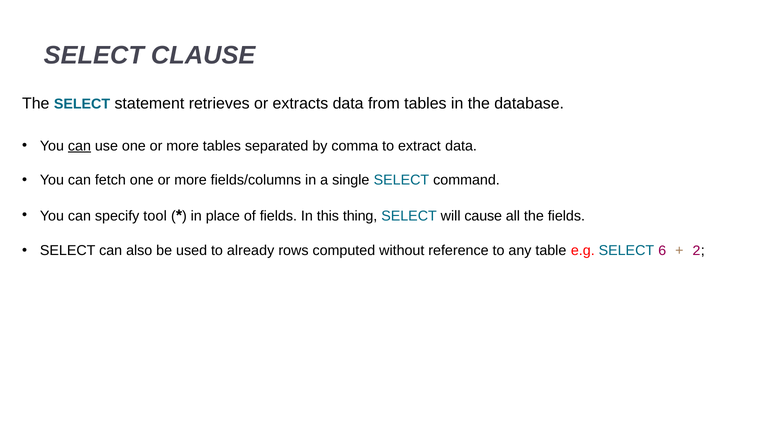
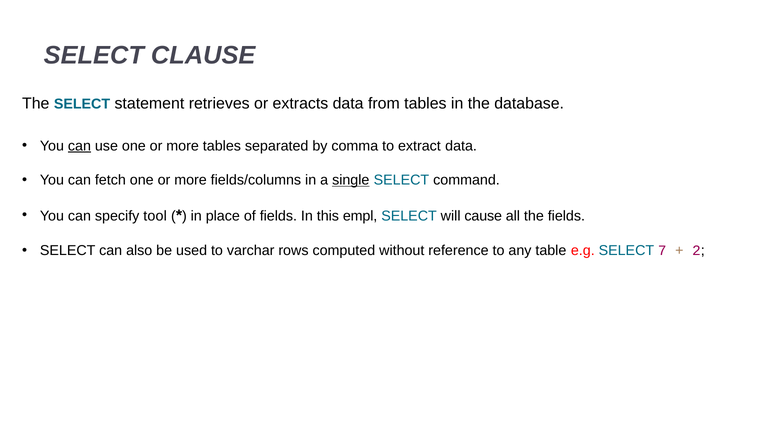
single underline: none -> present
thing: thing -> empl
already: already -> varchar
6: 6 -> 7
